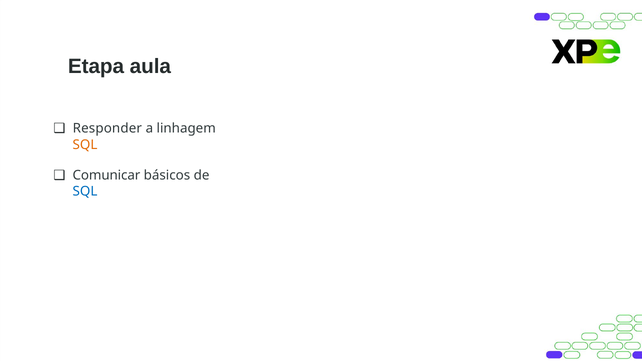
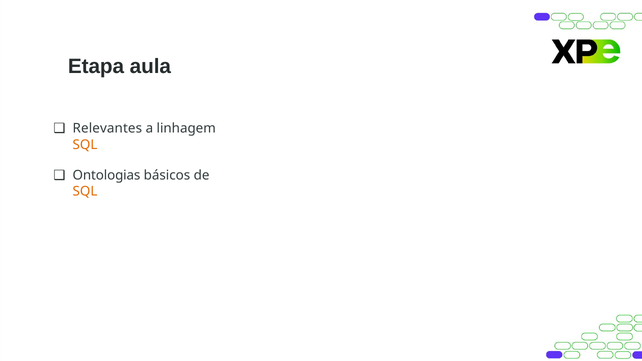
Responder: Responder -> Relevantes
Comunicar: Comunicar -> Ontologias
SQL at (85, 191) colour: blue -> orange
